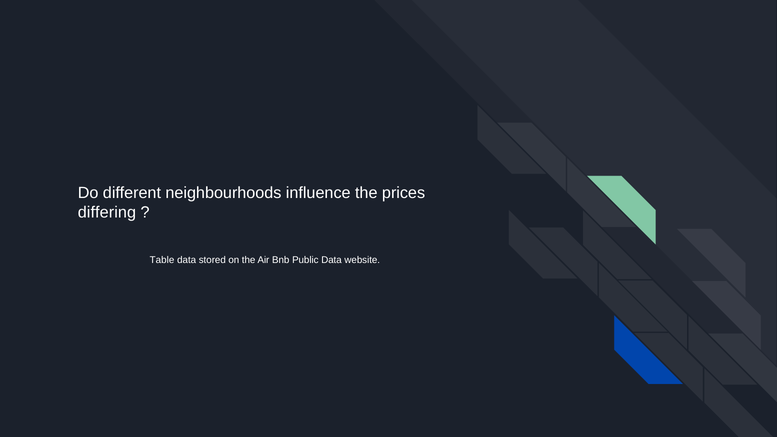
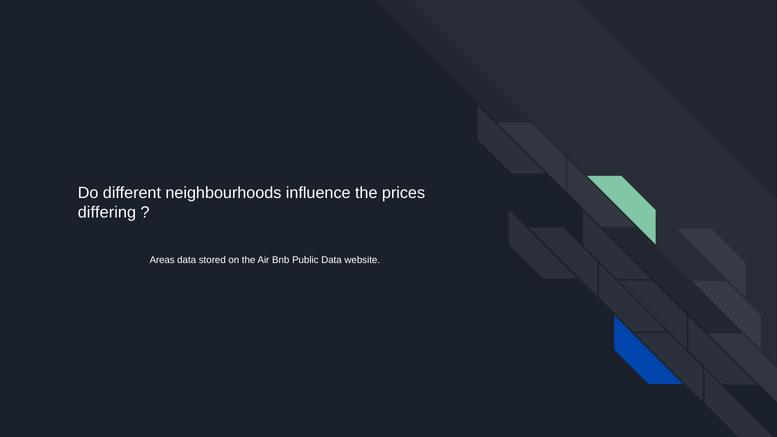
Table: Table -> Areas
